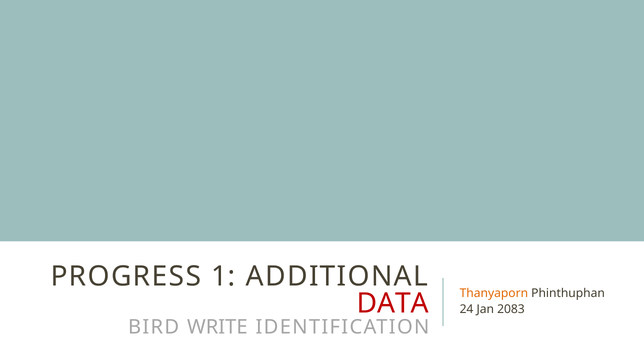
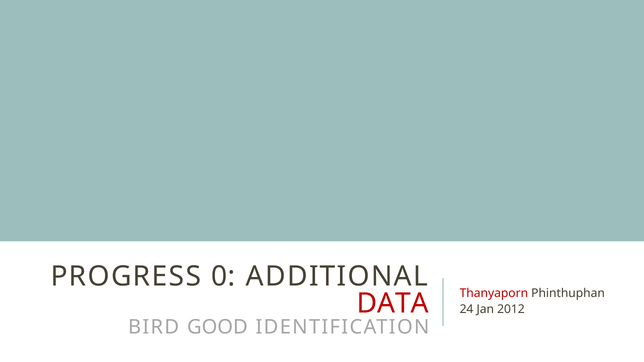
1: 1 -> 0
Thanyaporn colour: orange -> red
2083: 2083 -> 2012
WRITE: WRITE -> GOOD
